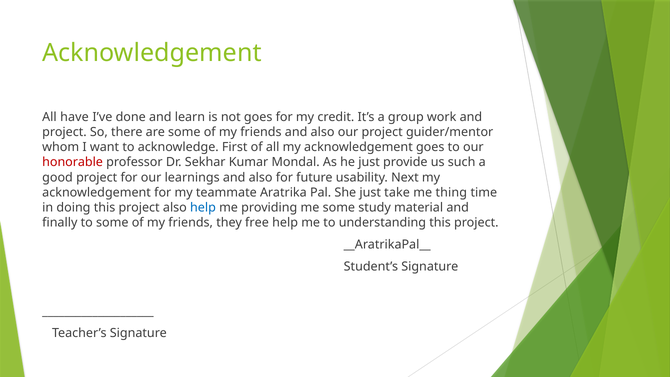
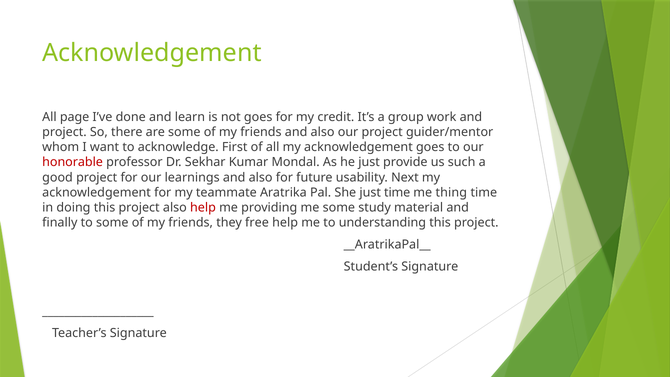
have: have -> page
just take: take -> time
help at (203, 207) colour: blue -> red
